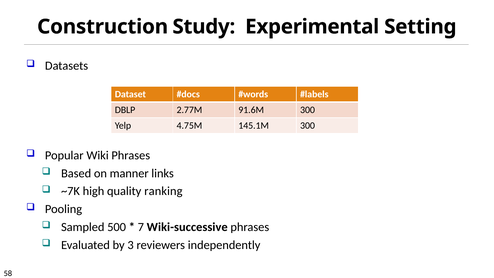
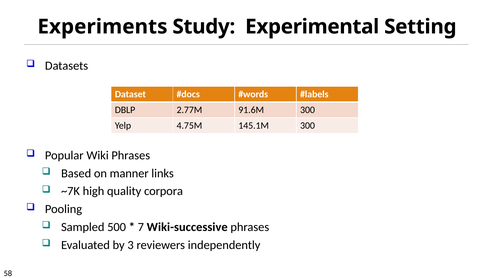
Construction: Construction -> Experiments
ranking: ranking -> corpora
